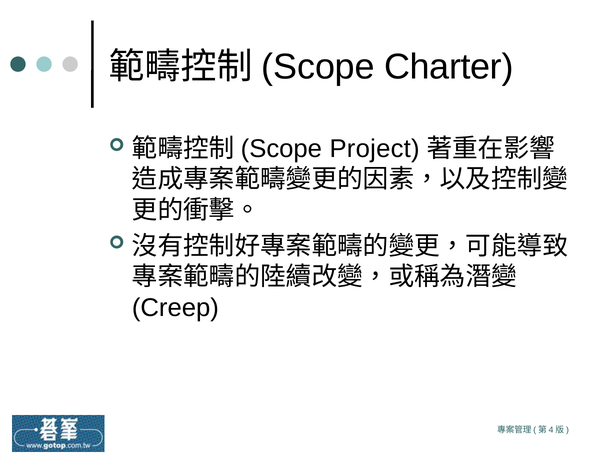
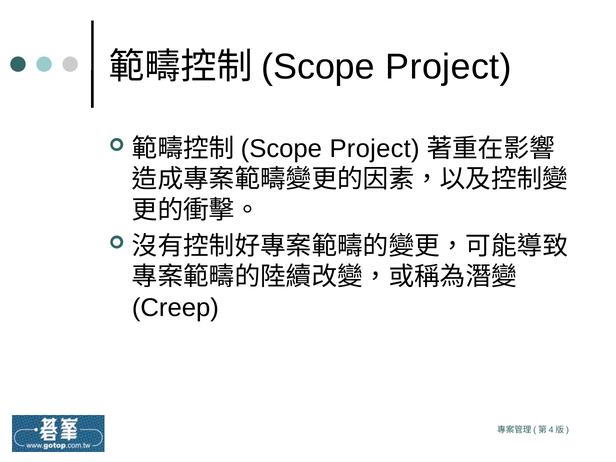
Charter at (449, 67): Charter -> Project
